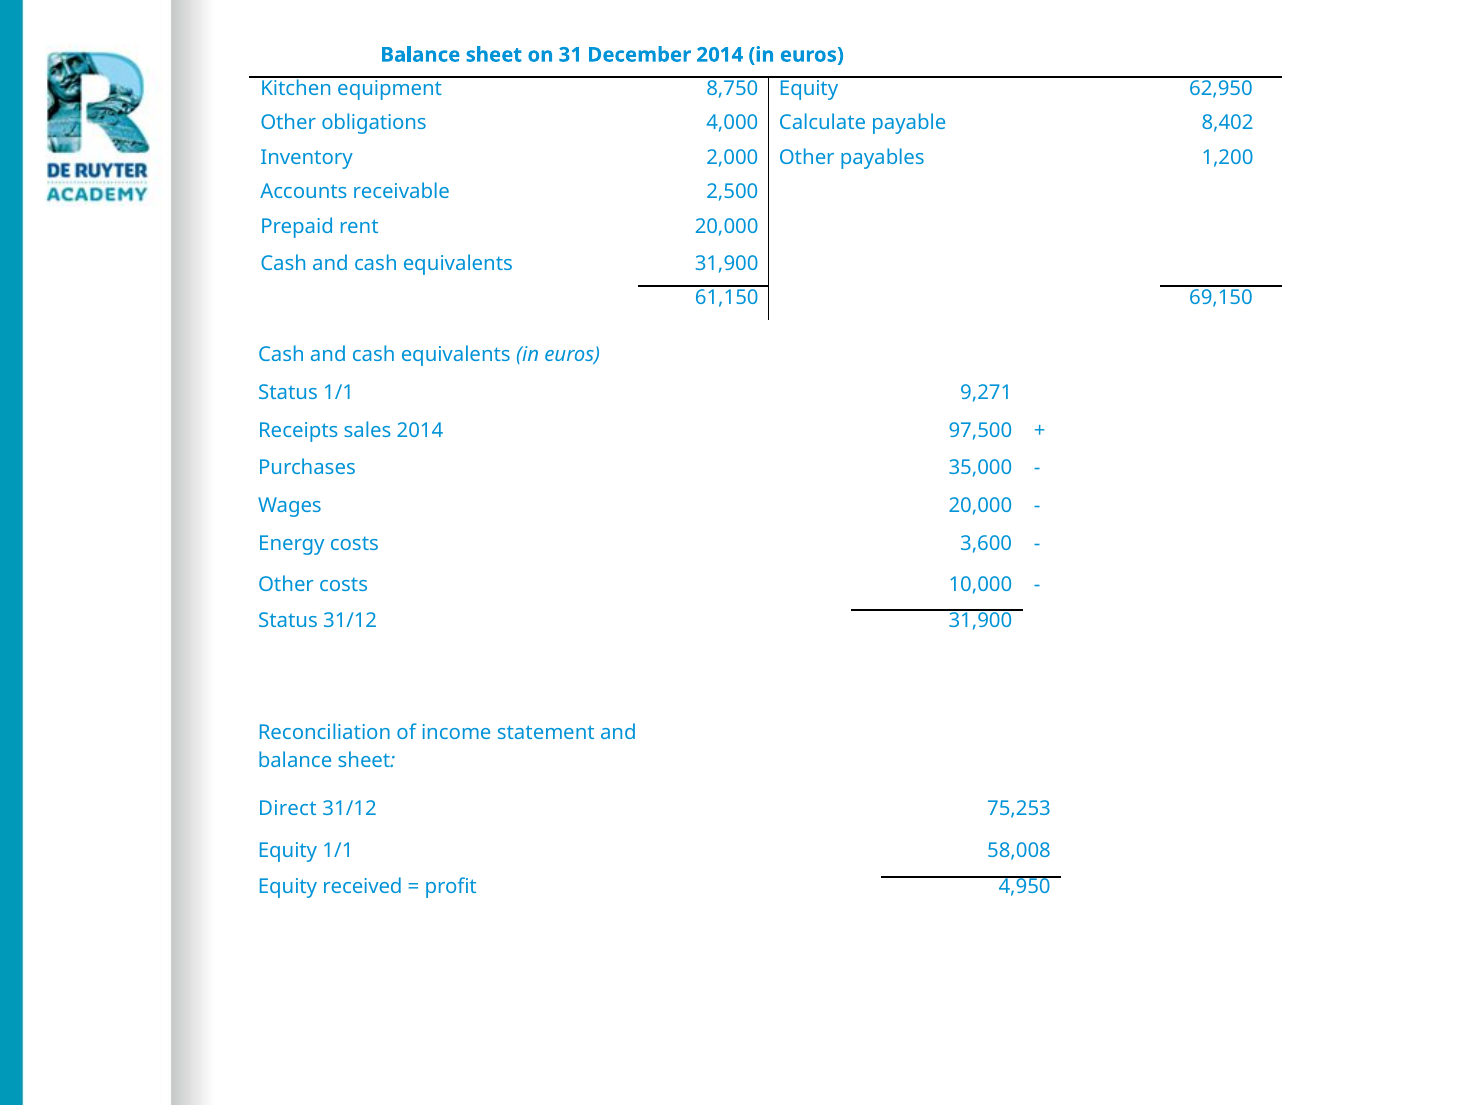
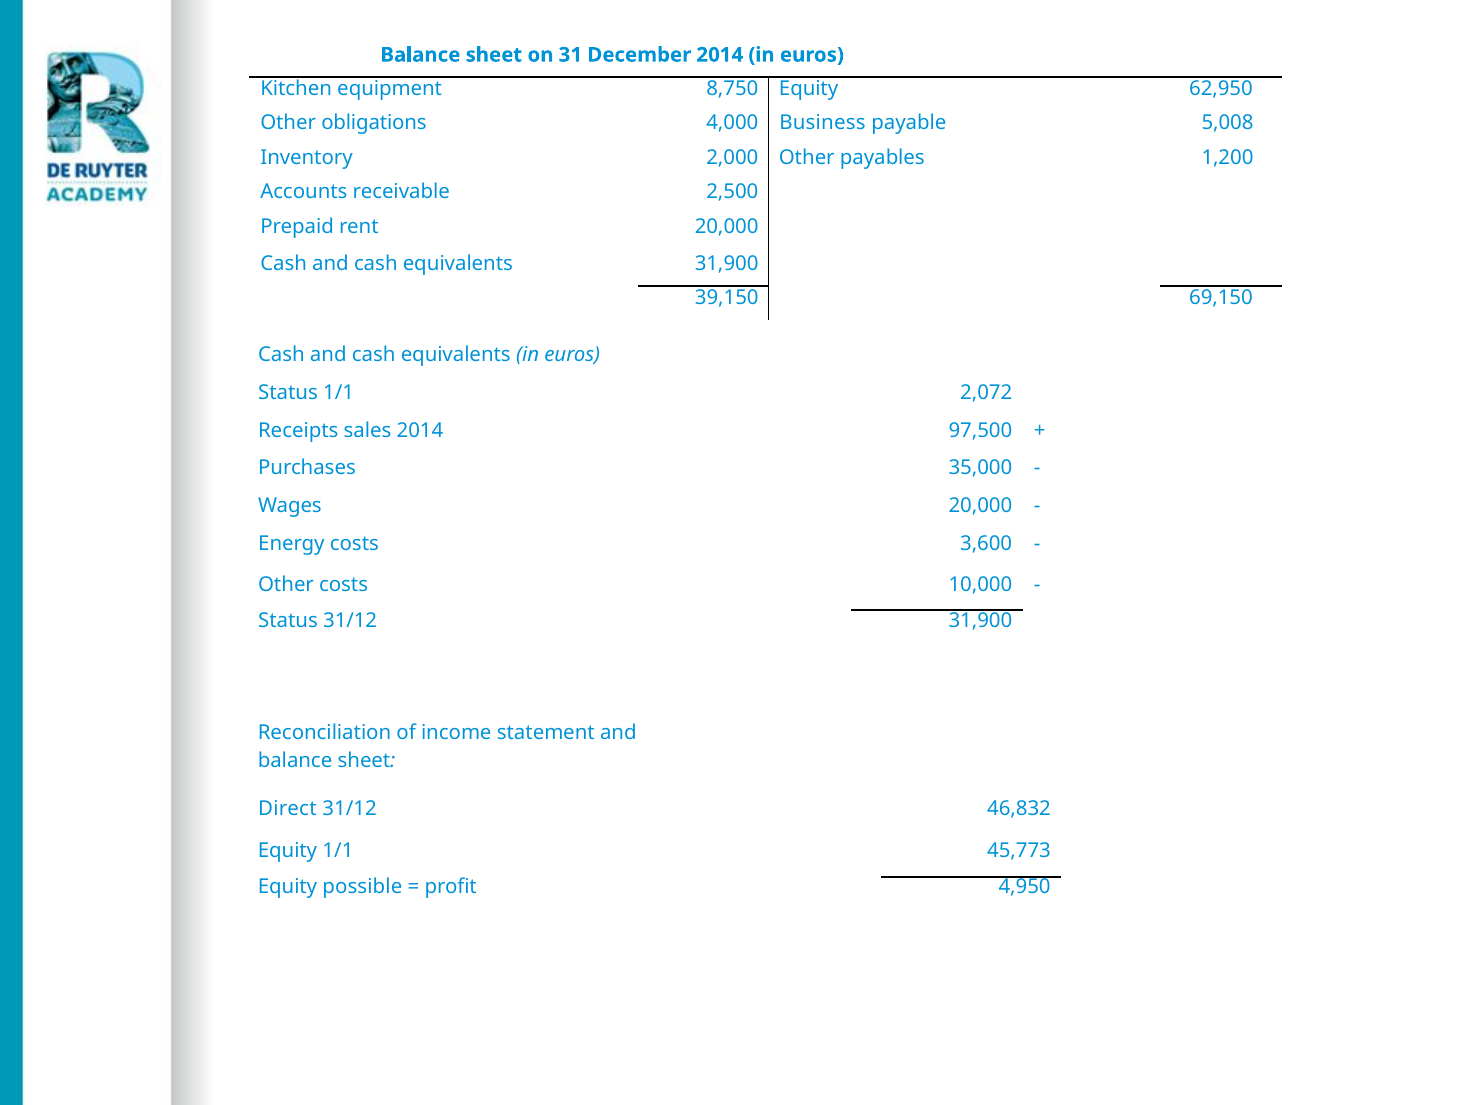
Calculate: Calculate -> Business
8,402: 8,402 -> 5,008
61,150: 61,150 -> 39,150
9,271: 9,271 -> 2,072
75,253: 75,253 -> 46,832
58,008: 58,008 -> 45,773
received: received -> possible
